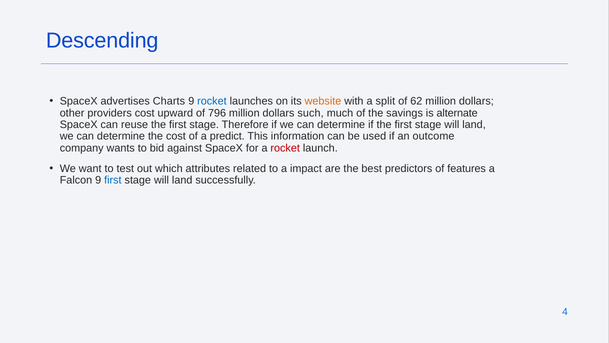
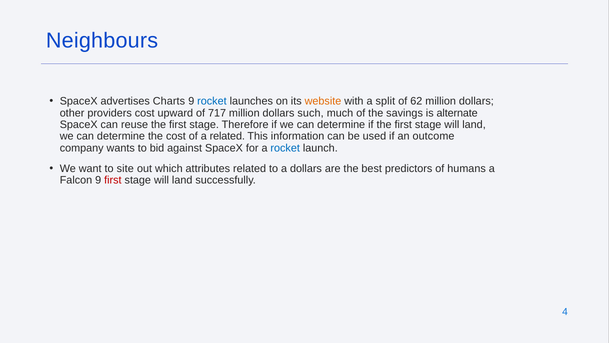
Descending: Descending -> Neighbours
796: 796 -> 717
a predict: predict -> related
rocket at (285, 148) colour: red -> blue
test: test -> site
a impact: impact -> dollars
features: features -> humans
first at (113, 180) colour: blue -> red
